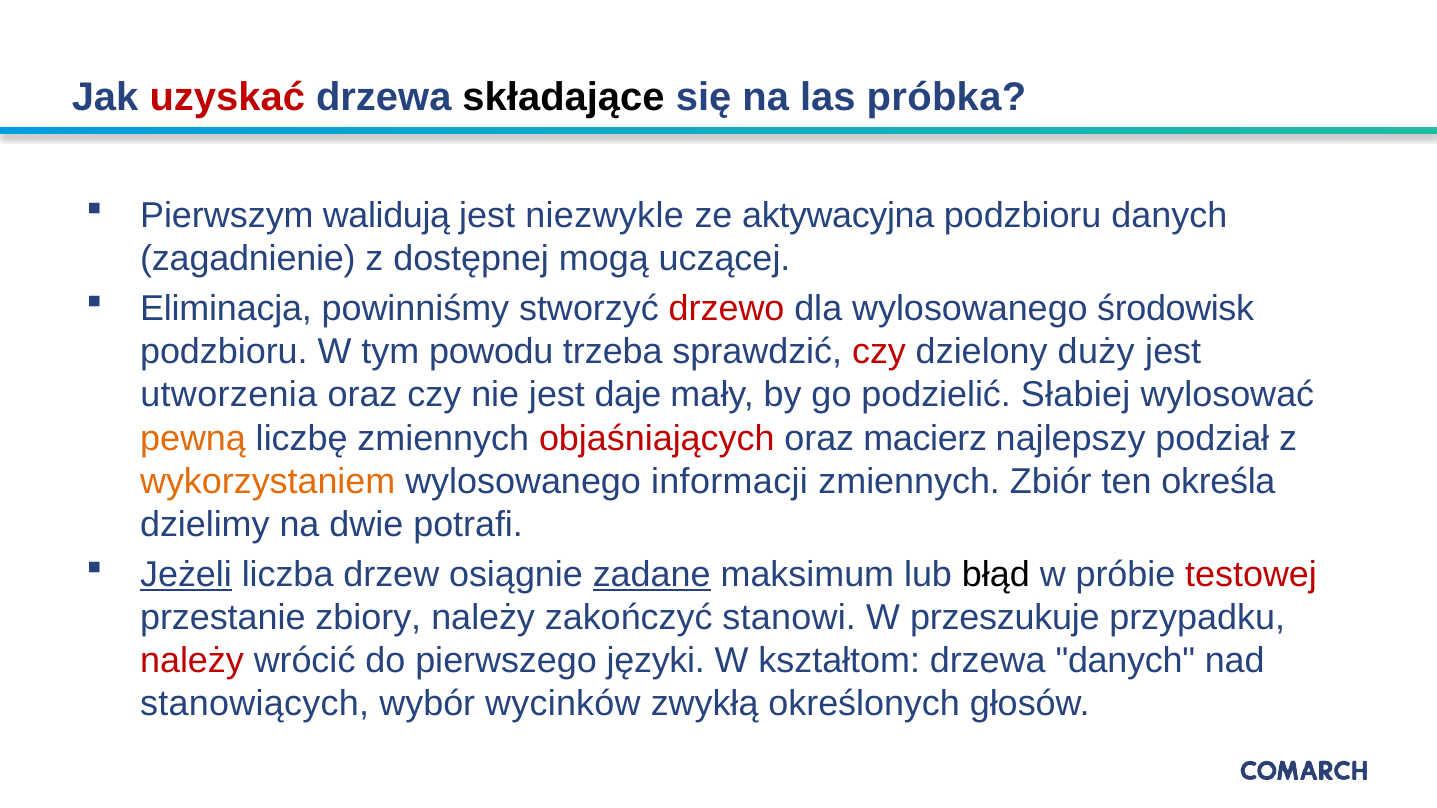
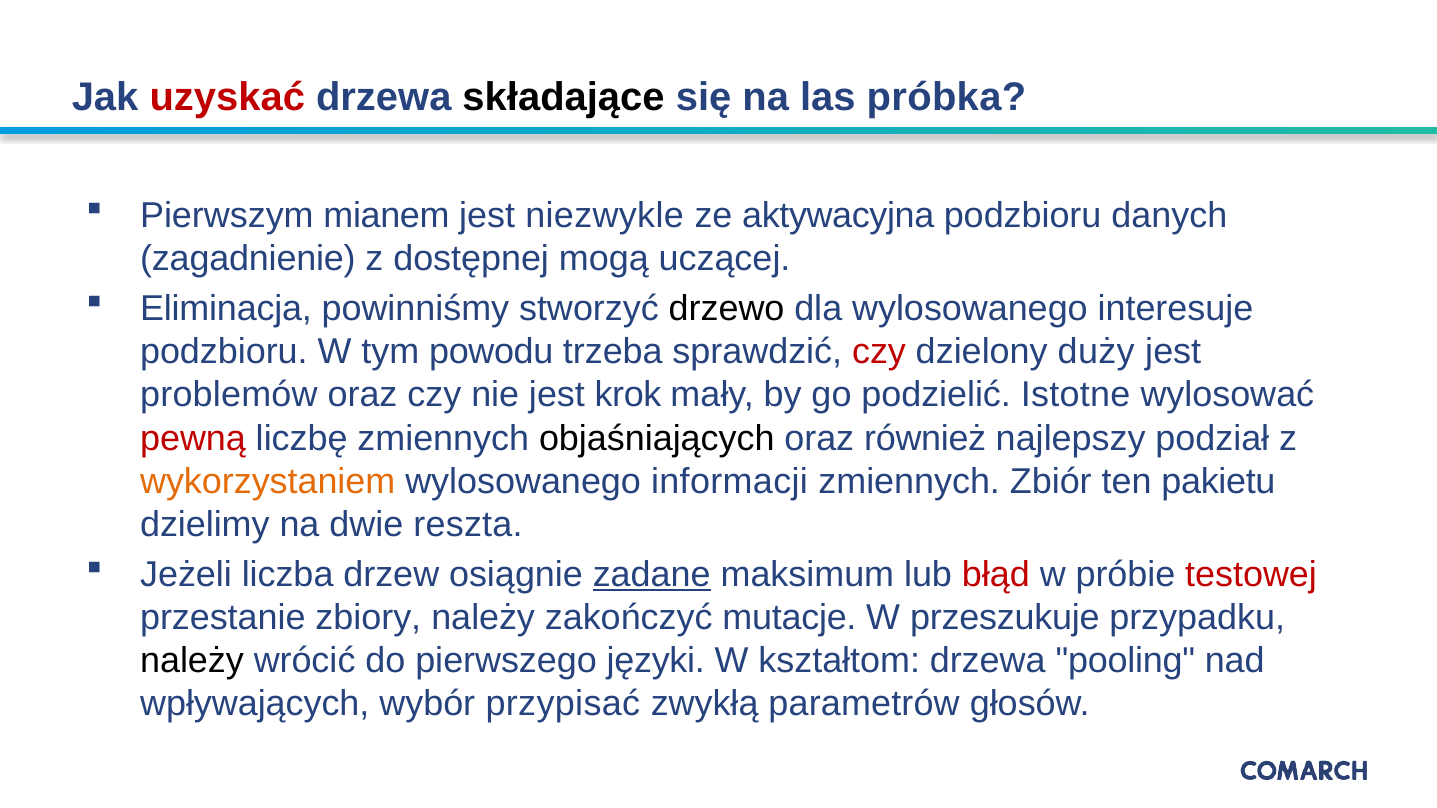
walidują: walidują -> mianem
drzewo colour: red -> black
środowisk: środowisk -> interesuje
utworzenia: utworzenia -> problemów
daje: daje -> krok
Słabiej: Słabiej -> Istotne
pewną colour: orange -> red
objaśniających colour: red -> black
macierz: macierz -> również
określa: określa -> pakietu
potrafi: potrafi -> reszta
Jeżeli underline: present -> none
błąd colour: black -> red
stanowi: stanowi -> mutacje
należy at (192, 661) colour: red -> black
drzewa danych: danych -> pooling
stanowiących: stanowiących -> wpływających
wycinków: wycinków -> przypisać
określonych: określonych -> parametrów
